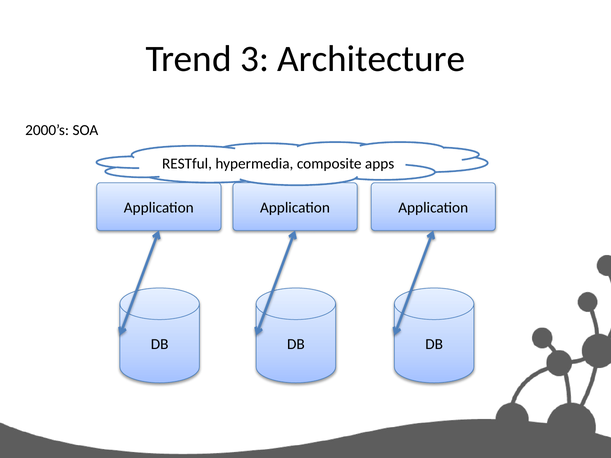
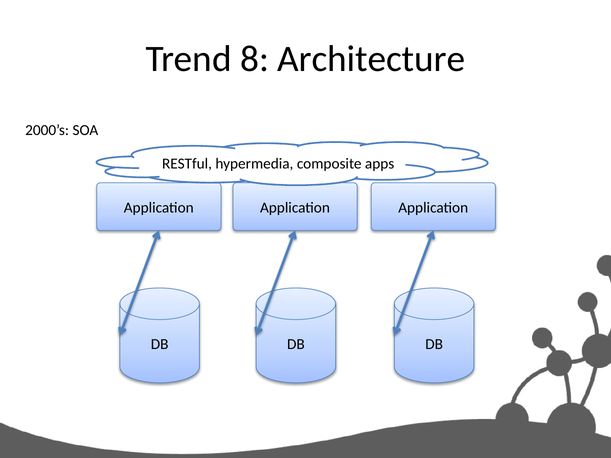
3: 3 -> 8
